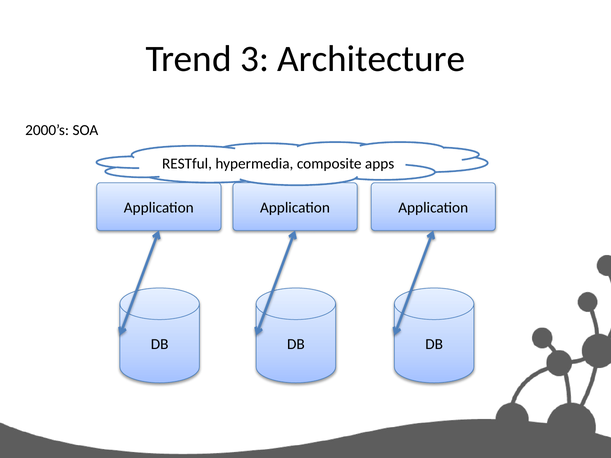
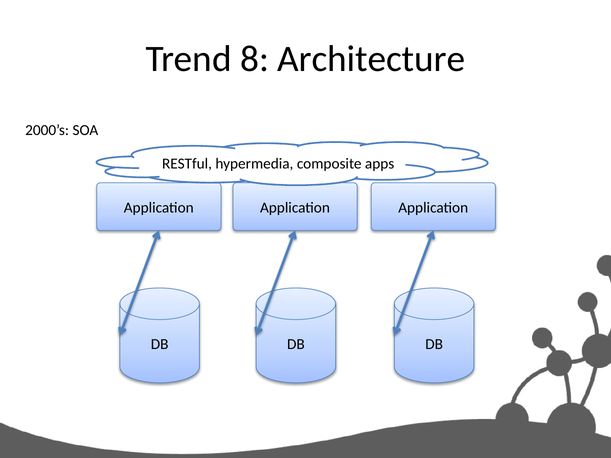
3: 3 -> 8
